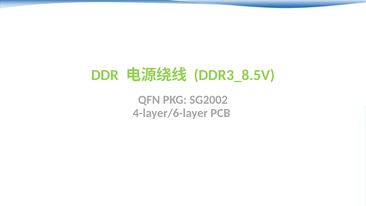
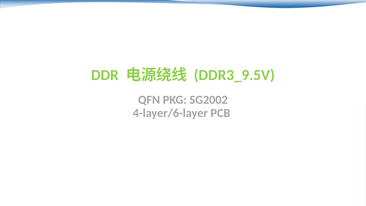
DDR3_8.5V: DDR3_8.5V -> DDR3_9.5V
